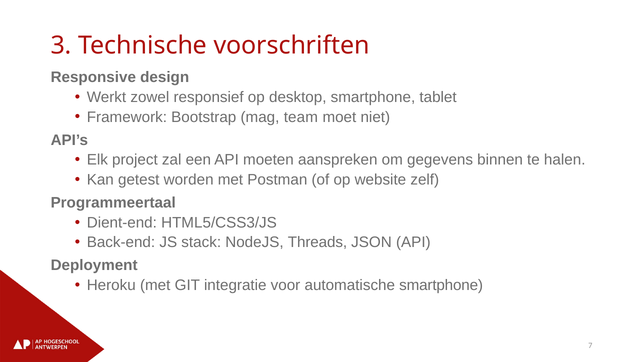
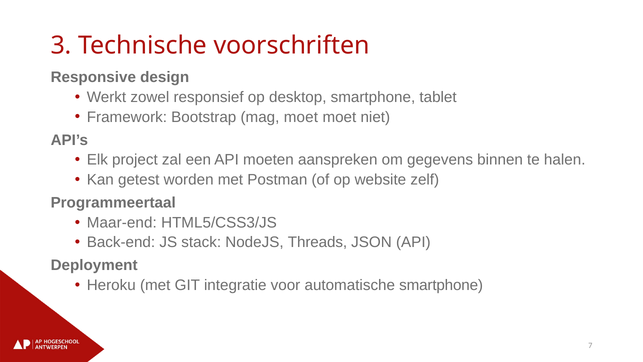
mag team: team -> moet
Dient-end: Dient-end -> Maar-end
